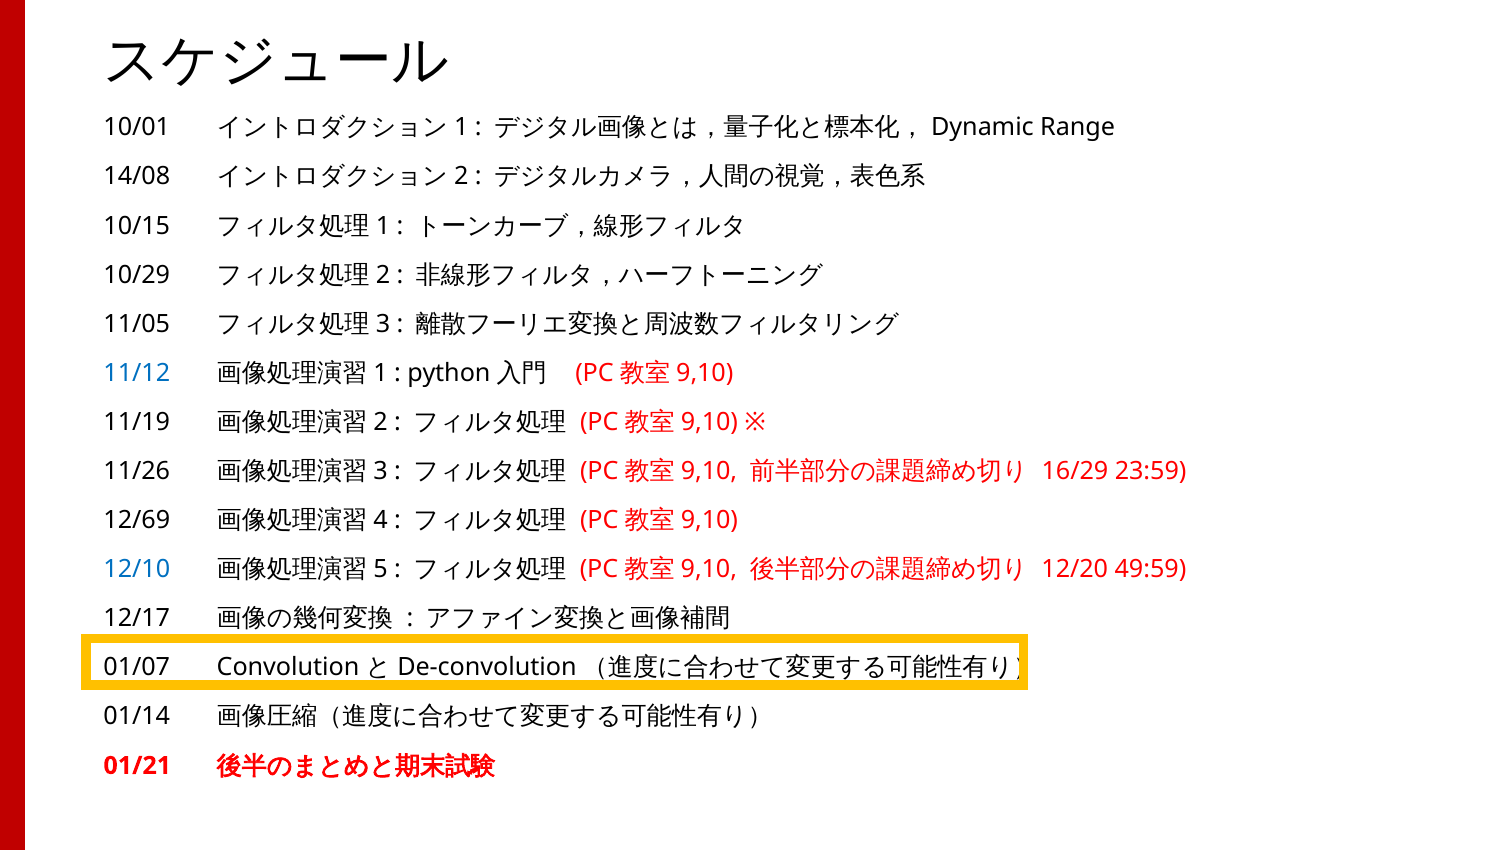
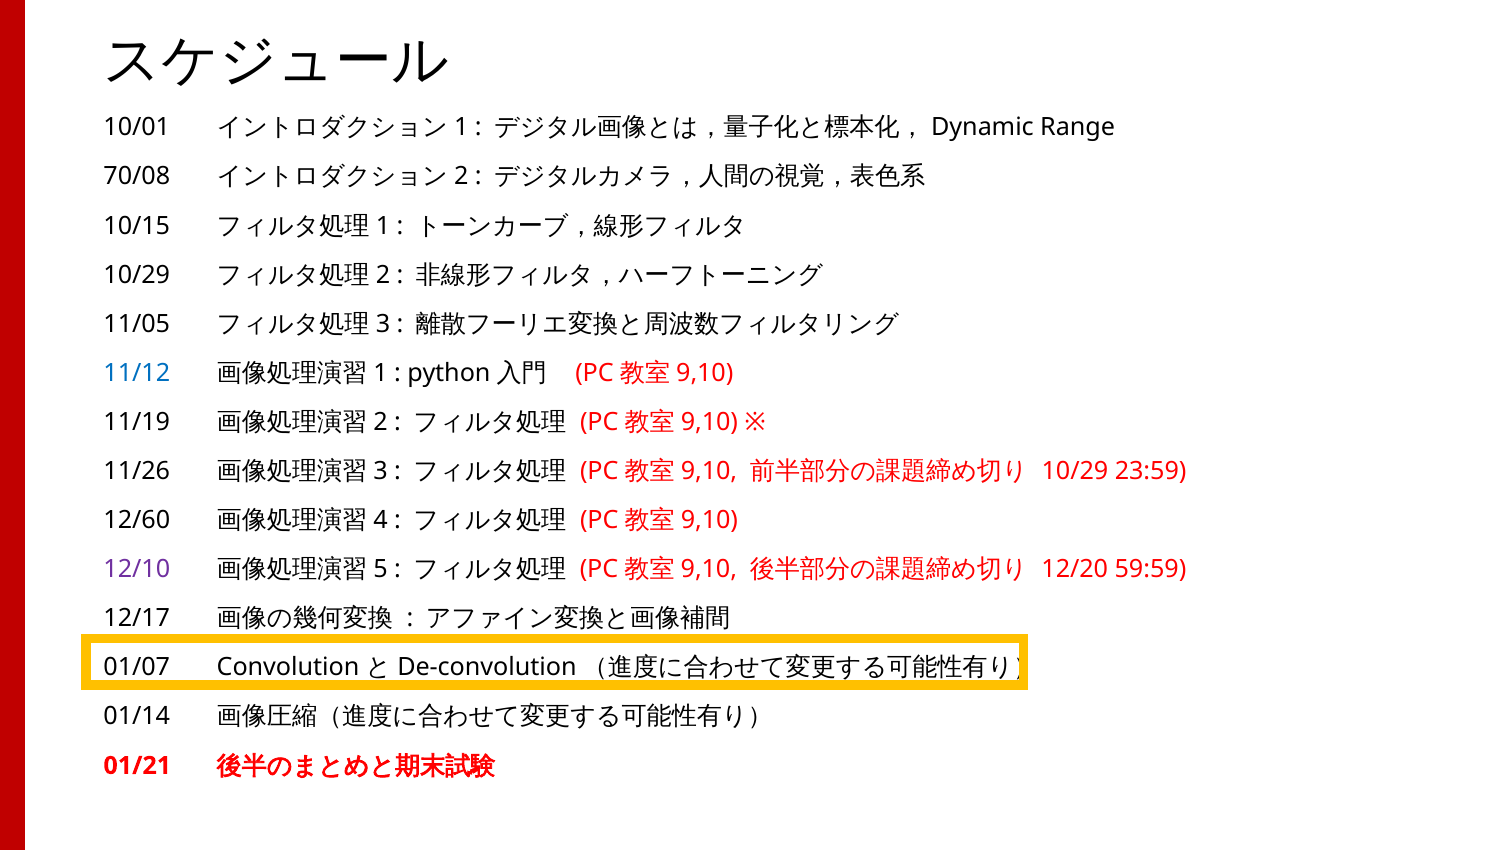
14/08: 14/08 -> 70/08
16/29 at (1075, 471): 16/29 -> 10/29
12/69: 12/69 -> 12/60
12/10 colour: blue -> purple
49:59: 49:59 -> 59:59
